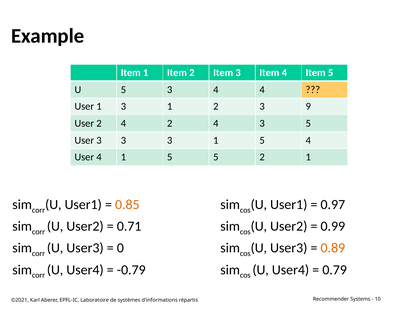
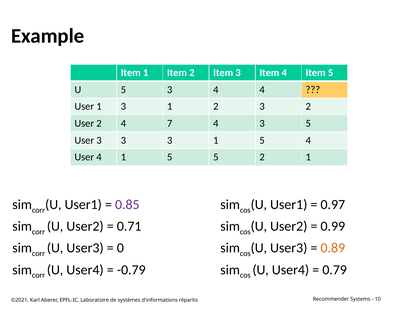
3 9: 9 -> 2
4 2: 2 -> 7
0.85 colour: orange -> purple
